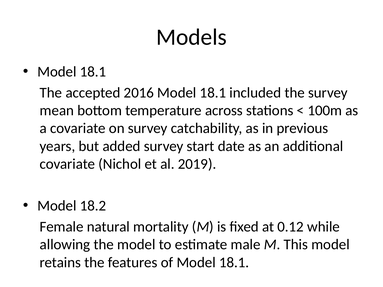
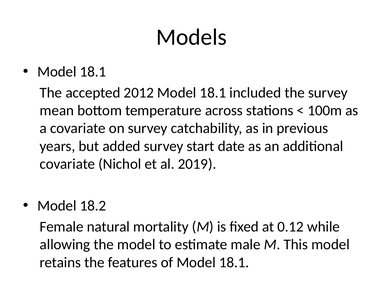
2016: 2016 -> 2012
